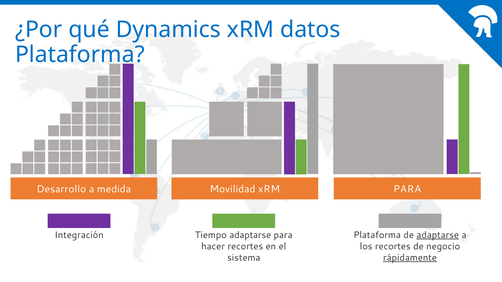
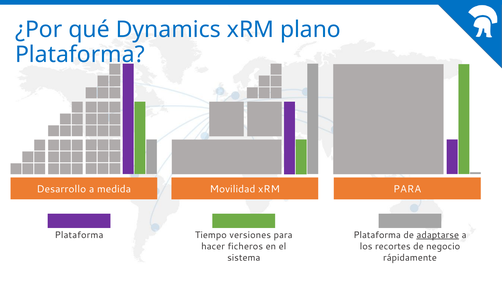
datos: datos -> plano
Integración at (79, 235): Integración -> Plataforma
Tiempo adaptarse: adaptarse -> versiones
hacer recortes: recortes -> ficheros
rápidamente underline: present -> none
